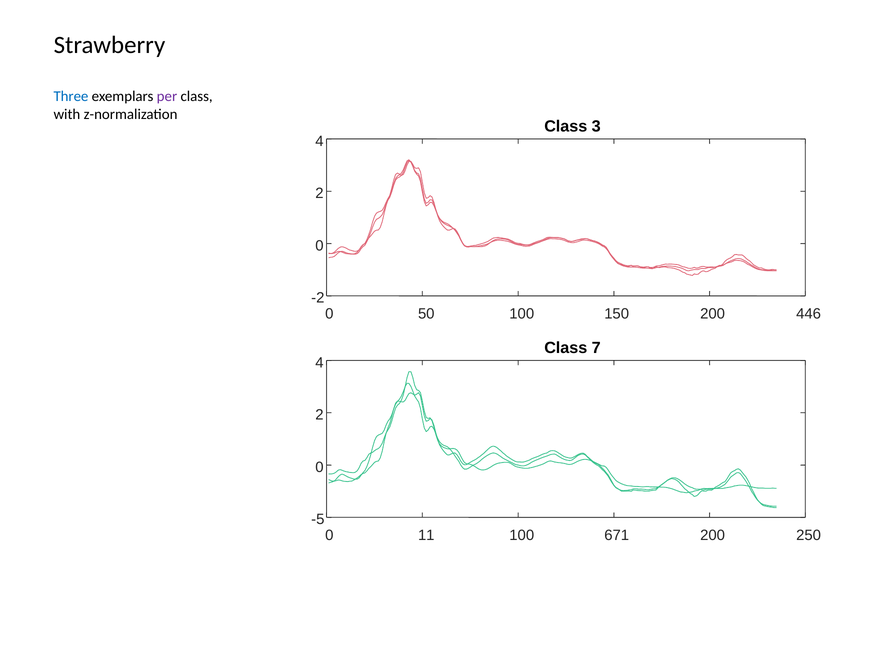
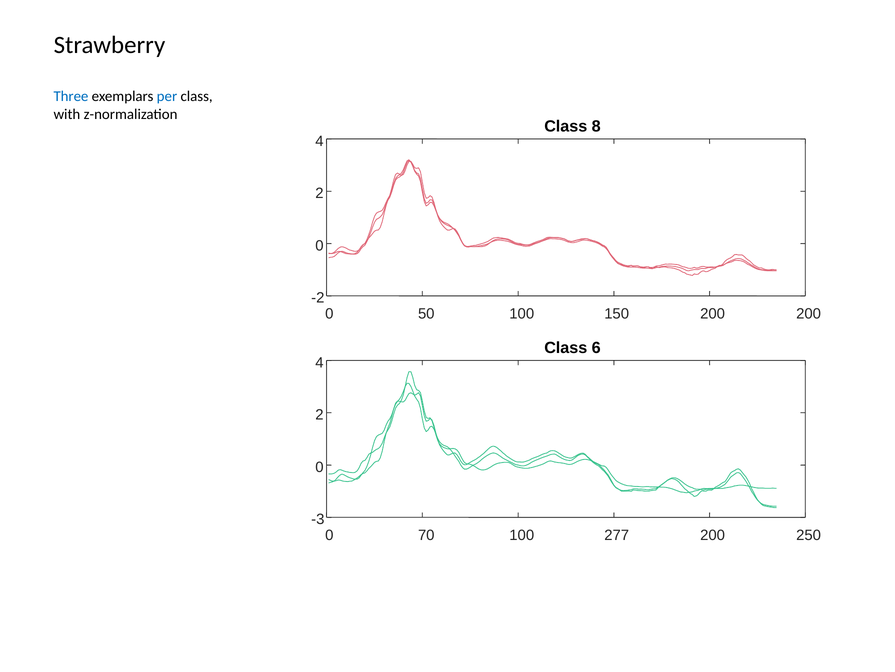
per colour: purple -> blue
3: 3 -> 8
200 446: 446 -> 200
7: 7 -> 6
-5: -5 -> -3
11: 11 -> 70
671: 671 -> 277
